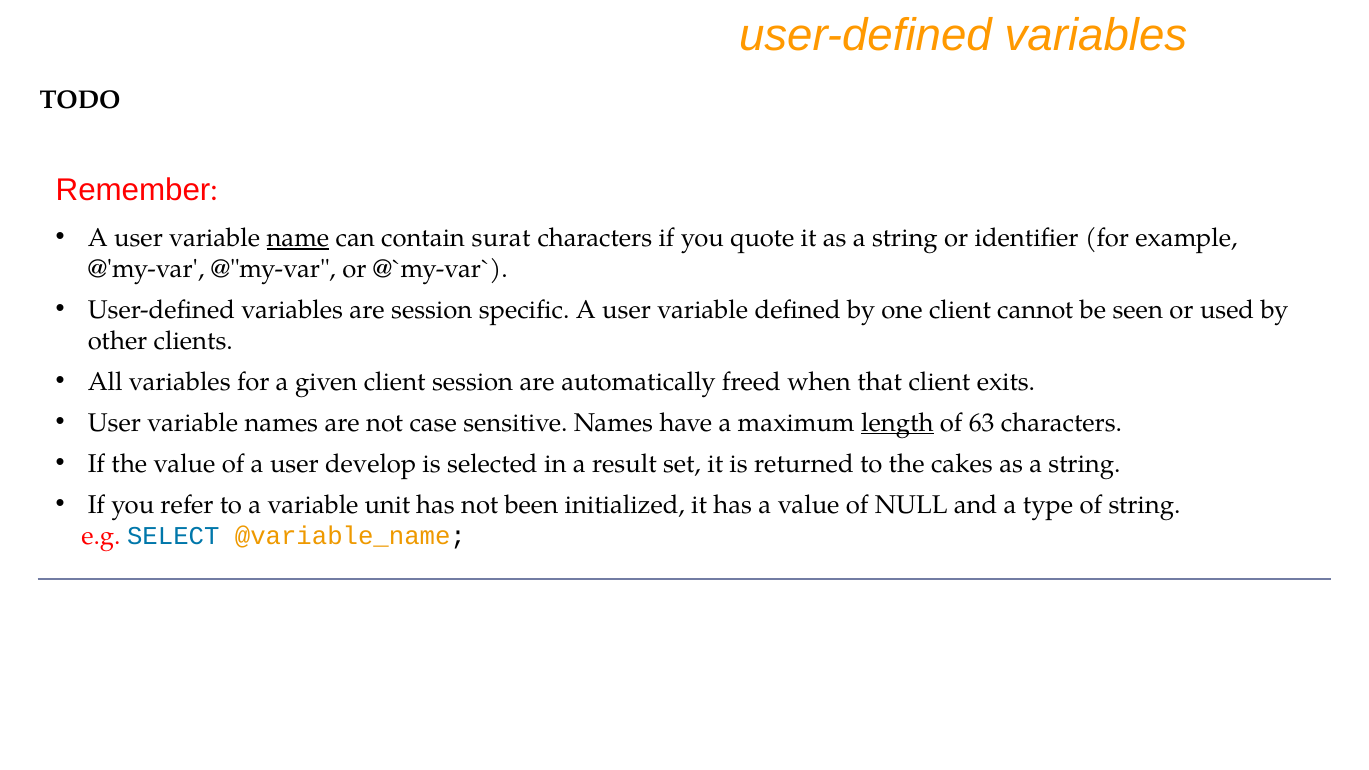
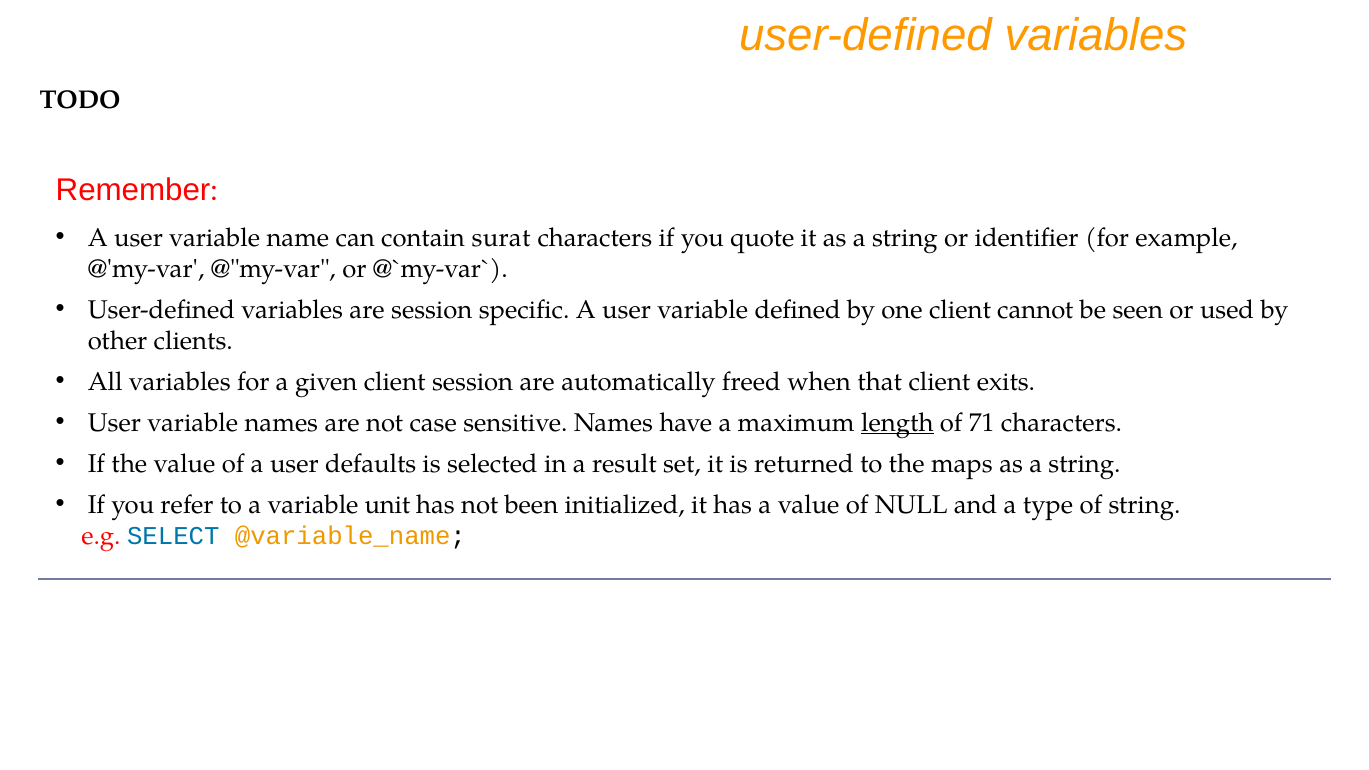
name underline: present -> none
63: 63 -> 71
develop: develop -> defaults
cakes: cakes -> maps
